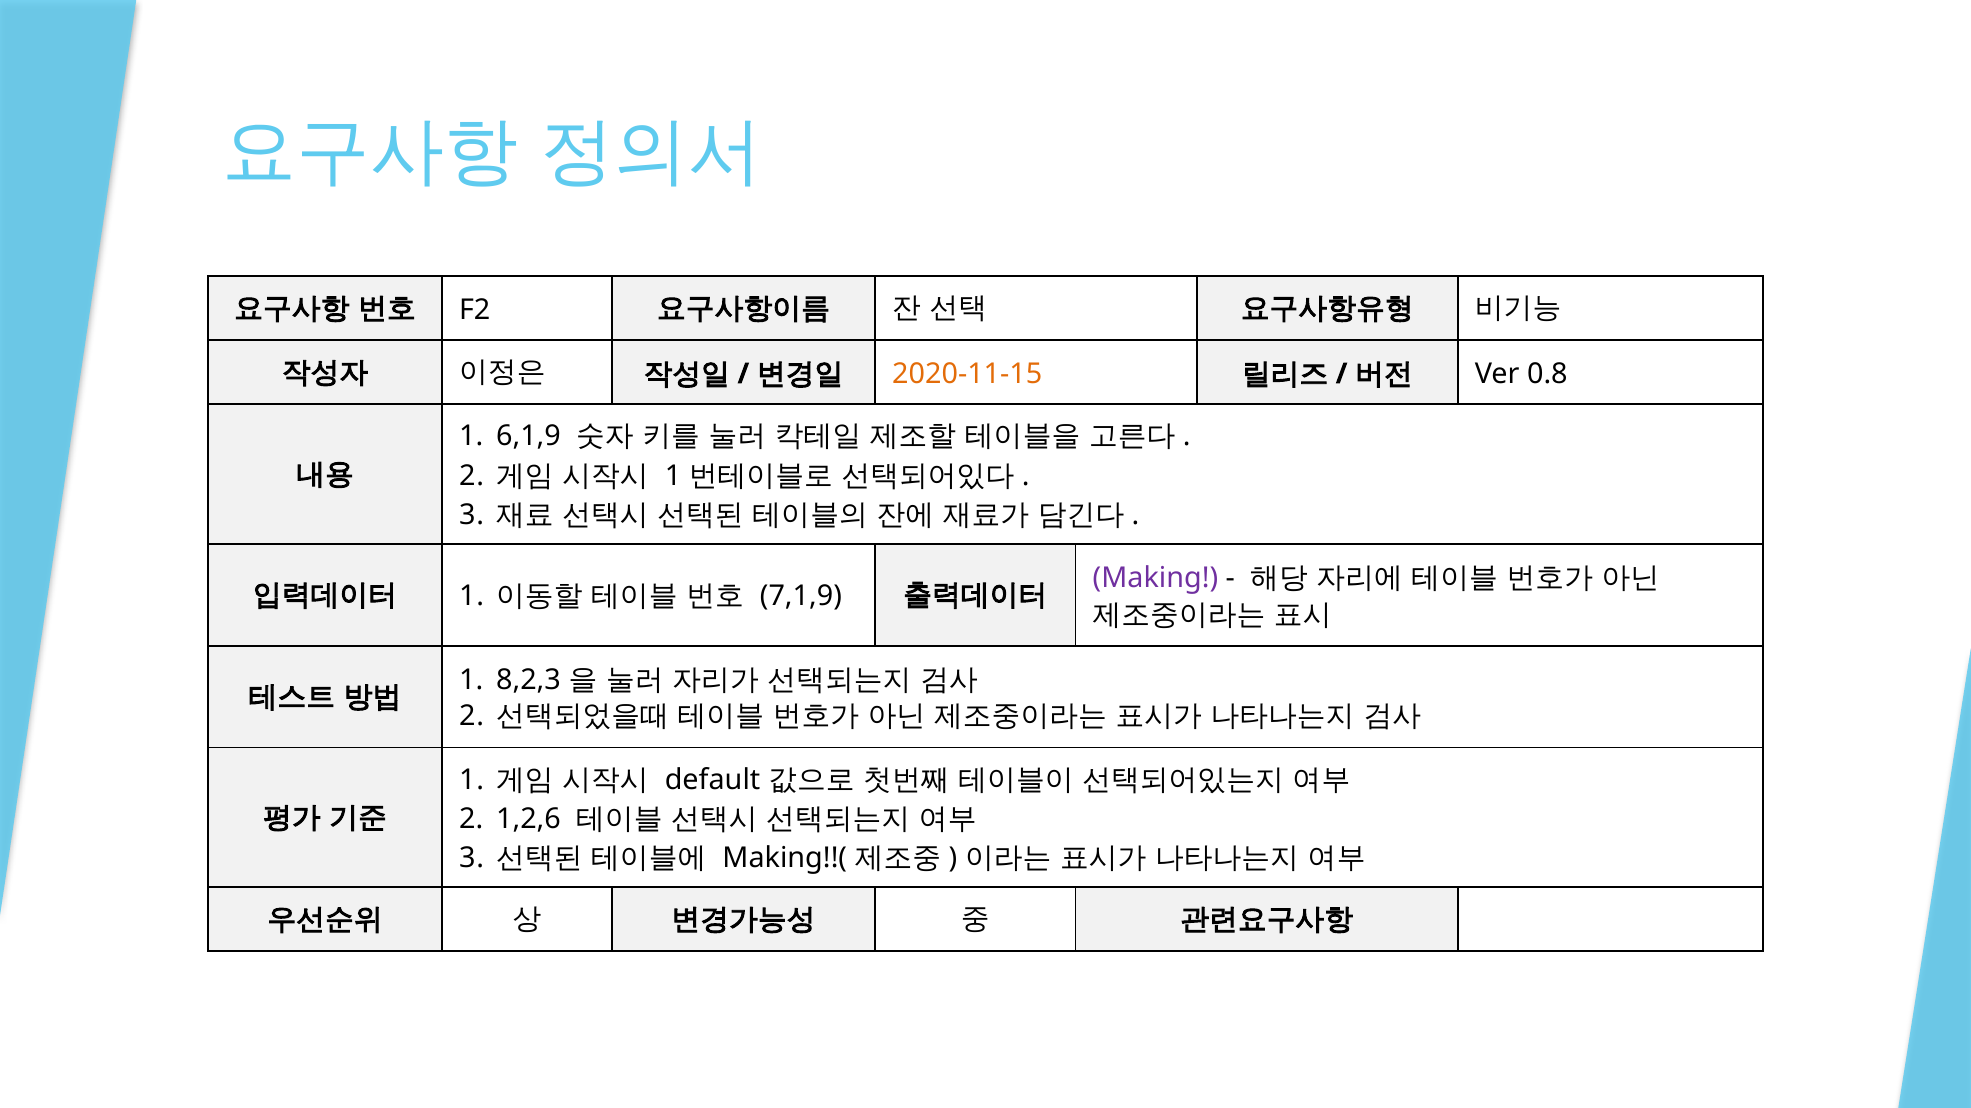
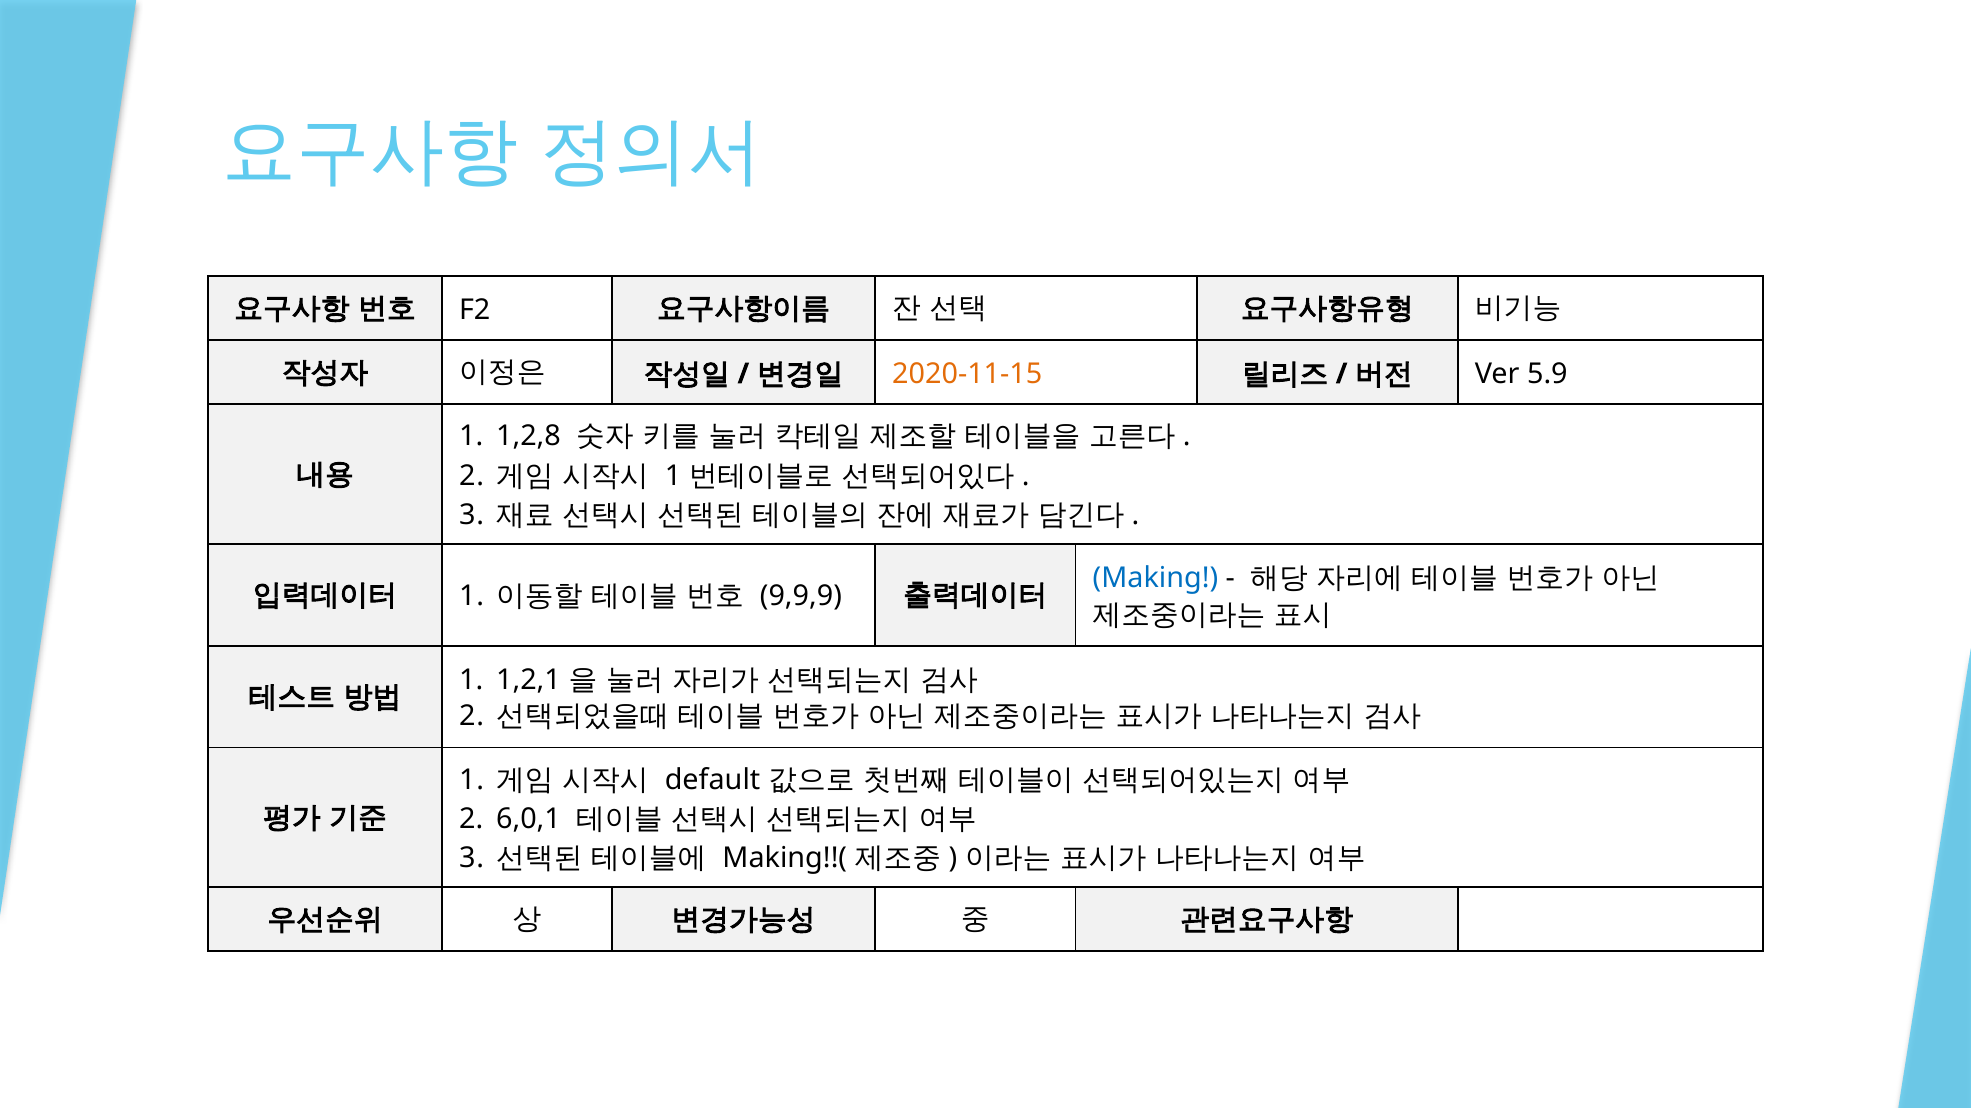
0.8: 0.8 -> 5.9
6,1,9: 6,1,9 -> 1,2,8
7,1,9: 7,1,9 -> 9,9,9
Making colour: purple -> blue
8,2,3: 8,2,3 -> 1,2,1
1,2,6: 1,2,6 -> 6,0,1
